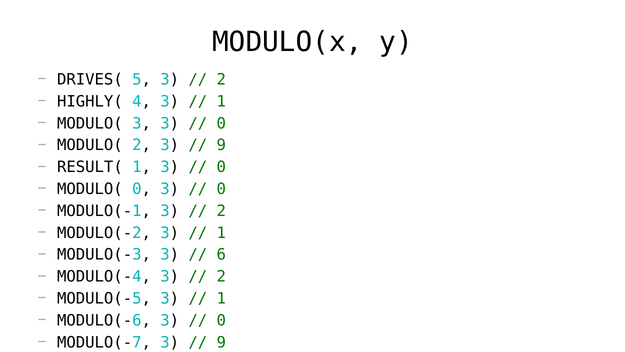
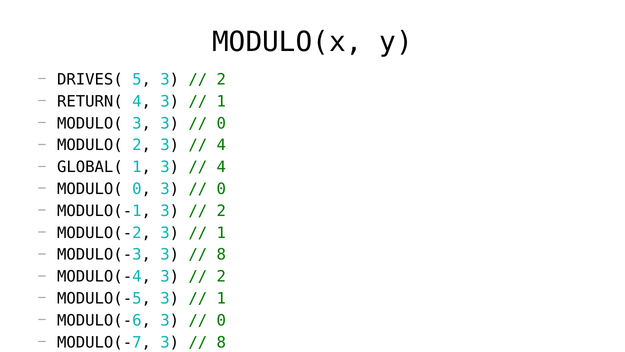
HIGHLY(: HIGHLY( -> RETURN(
9 at (221, 145): 9 -> 4
RESULT(: RESULT( -> GLOBAL(
0 at (221, 167): 0 -> 4
6 at (221, 254): 6 -> 8
9 at (221, 342): 9 -> 8
